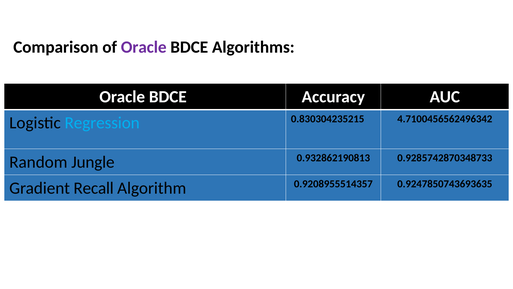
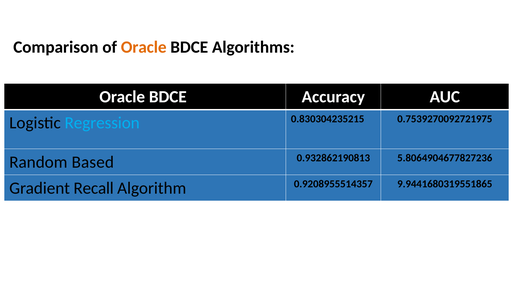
Oracle at (144, 47) colour: purple -> orange
4.7100456562496342: 4.7100456562496342 -> 0.7539270092721975
Jungle: Jungle -> Based
0.9285742870348733: 0.9285742870348733 -> 5.8064904677827236
0.9247850743693635: 0.9247850743693635 -> 9.9441680319551865
